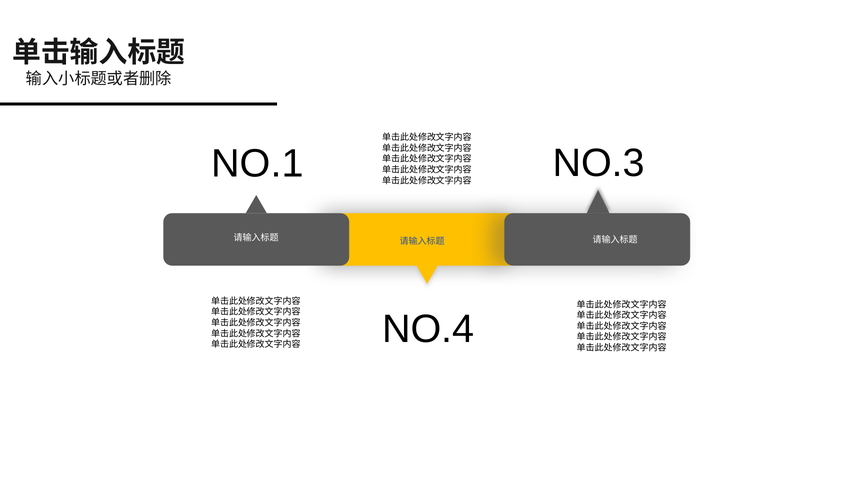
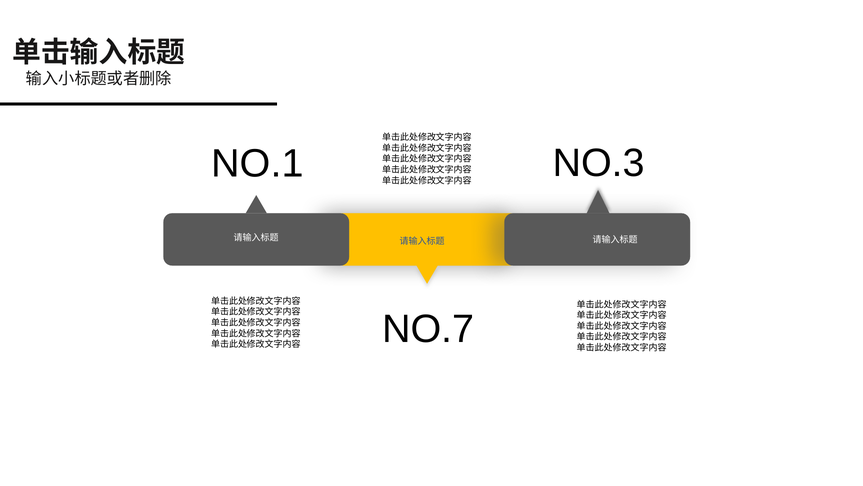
NO.4: NO.4 -> NO.7
